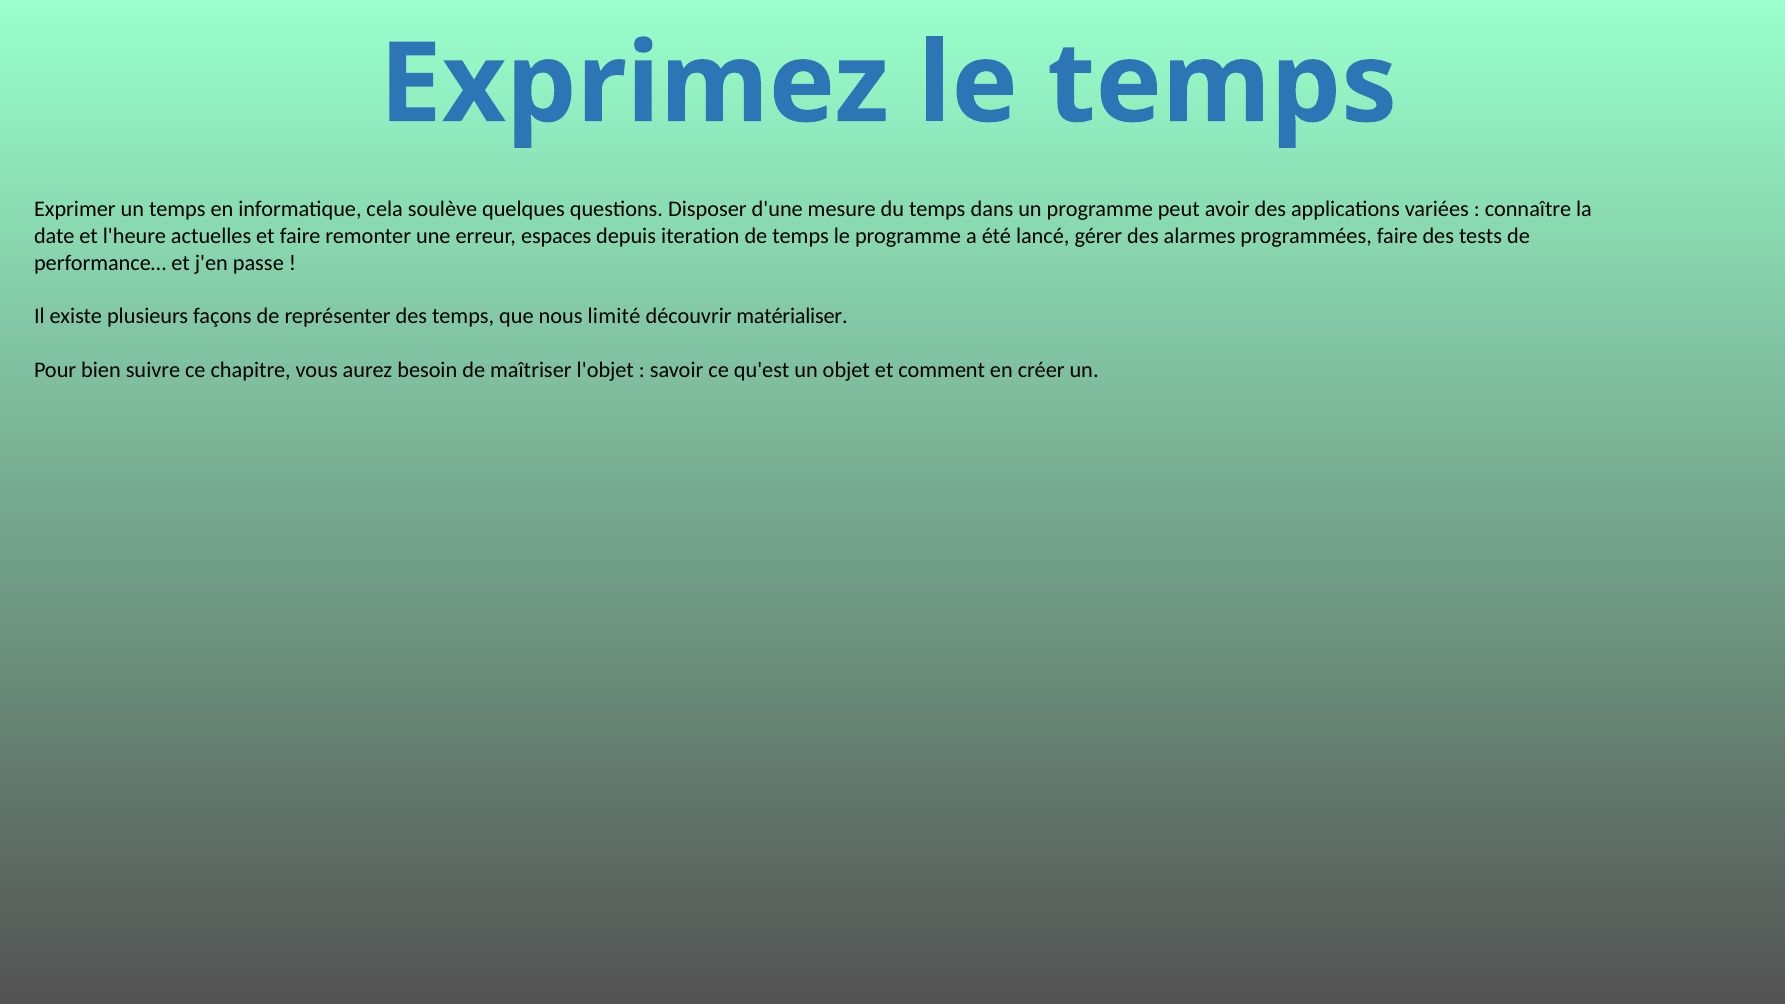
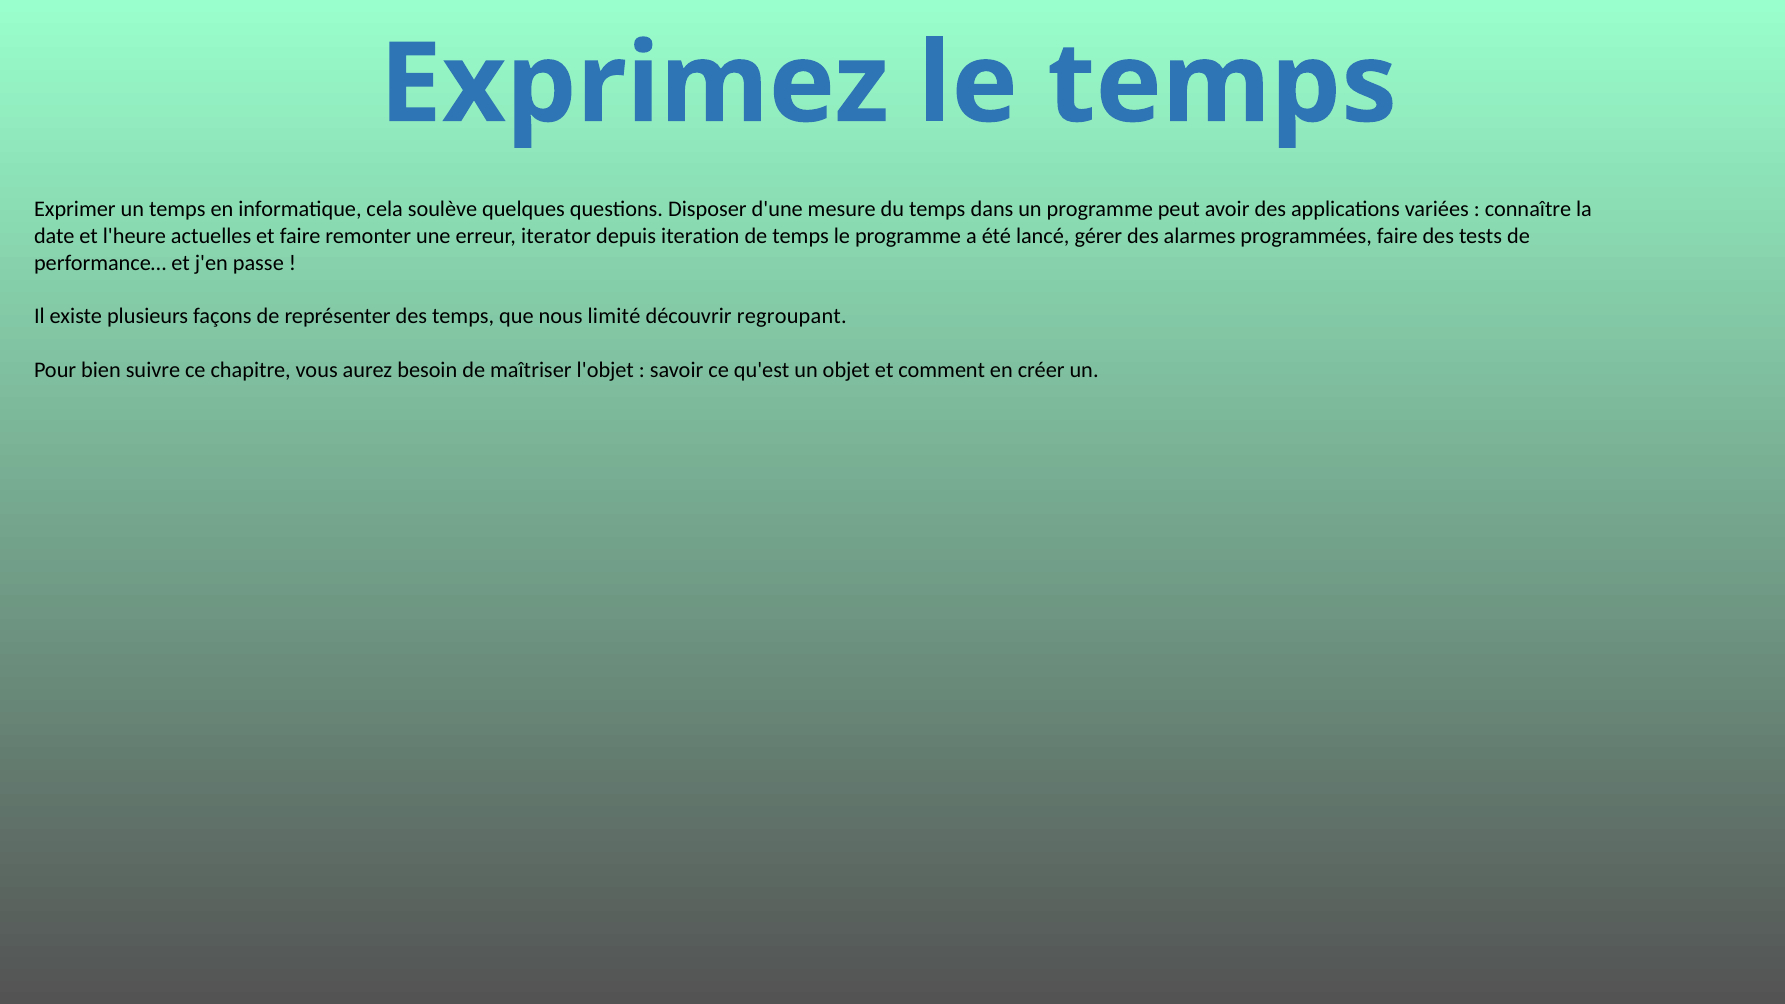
espaces: espaces -> iterator
matérialiser: matérialiser -> regroupant
